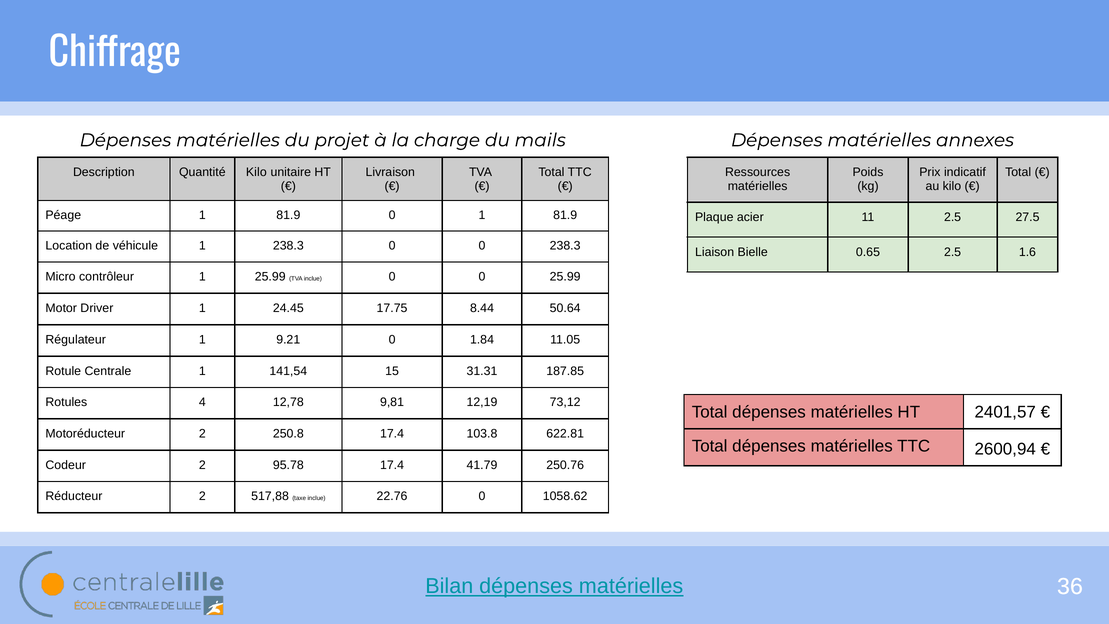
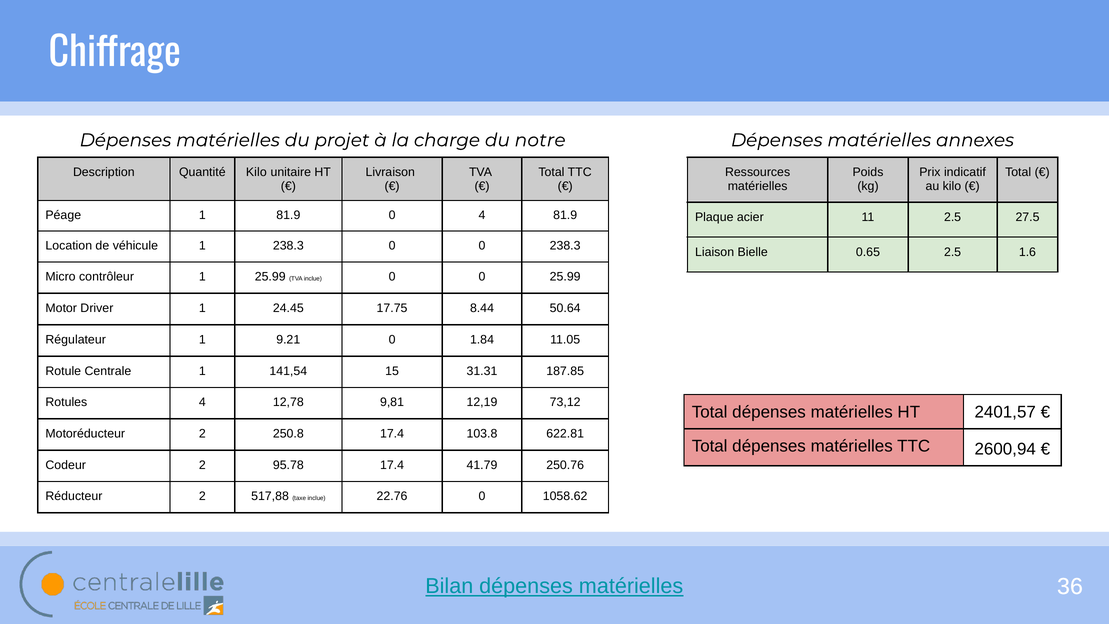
mails: mails -> notre
0 1: 1 -> 4
